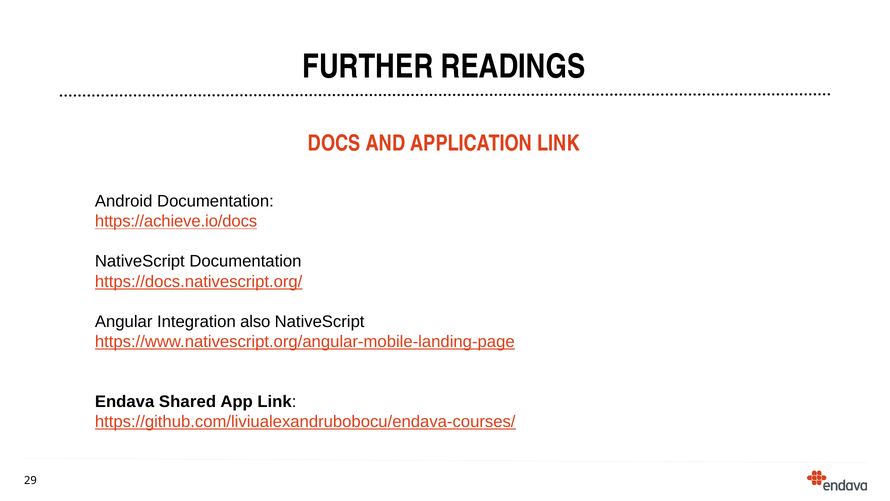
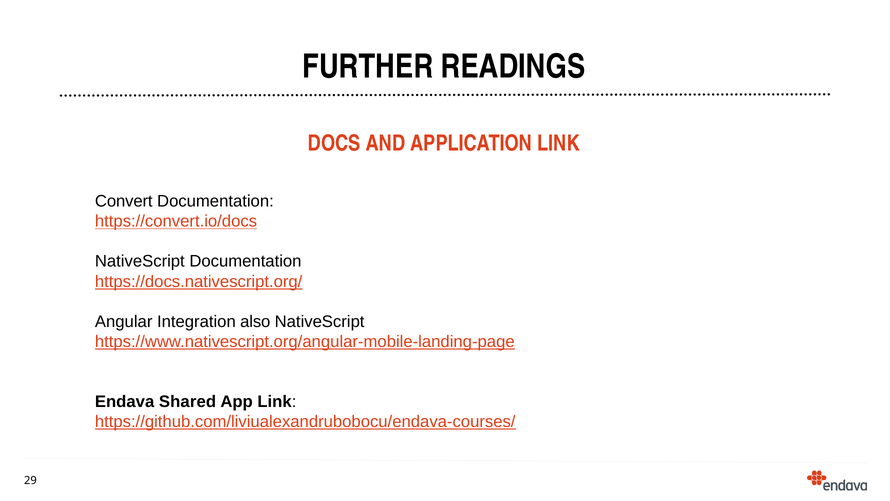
Android: Android -> Convert
https://achieve.io/docs: https://achieve.io/docs -> https://convert.io/docs
